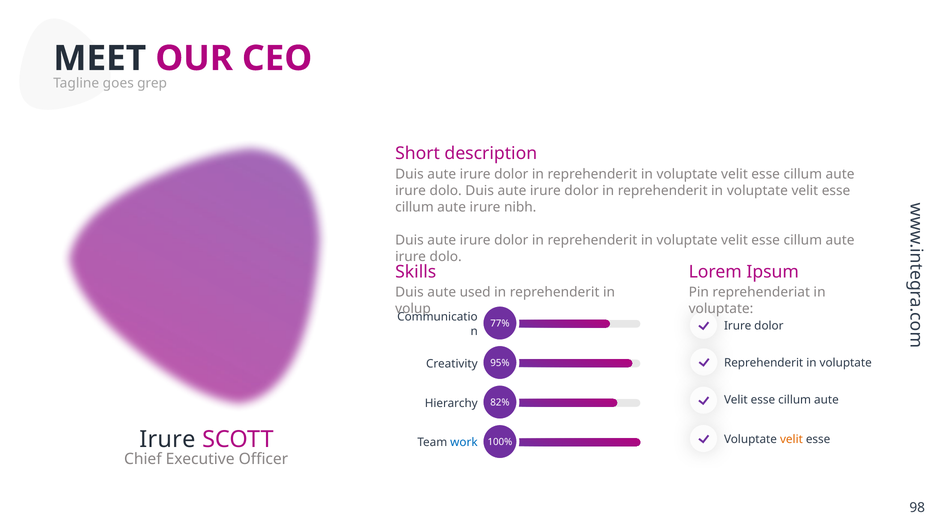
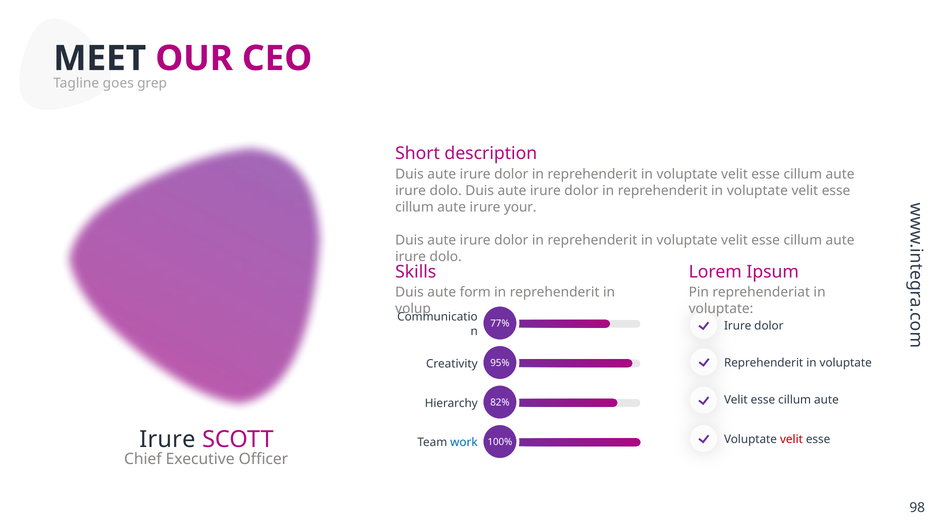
nibh: nibh -> your
used: used -> form
velit at (791, 439) colour: orange -> red
